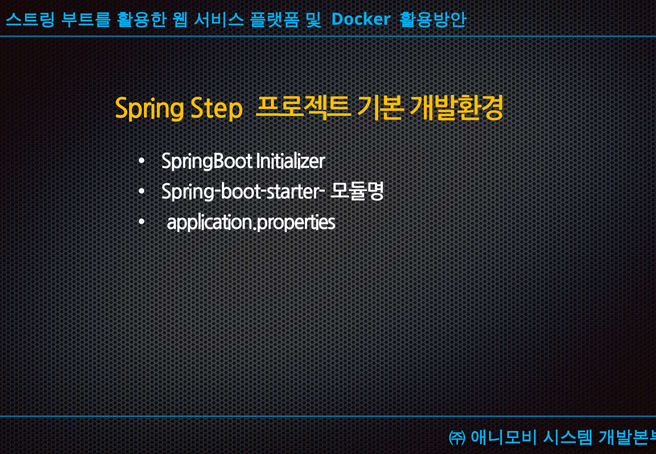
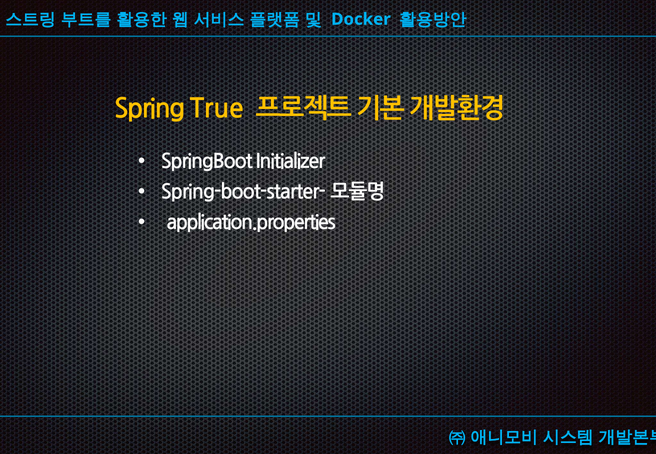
Step: Step -> True
